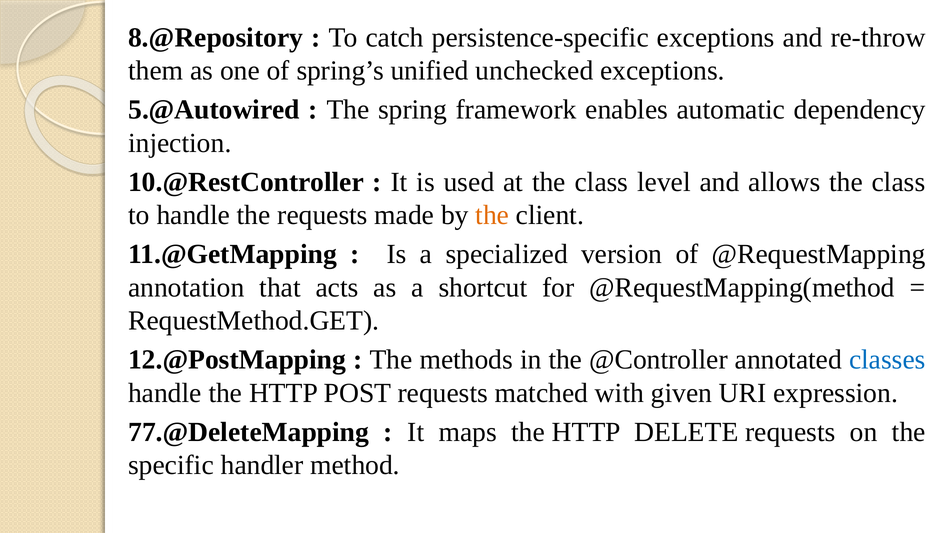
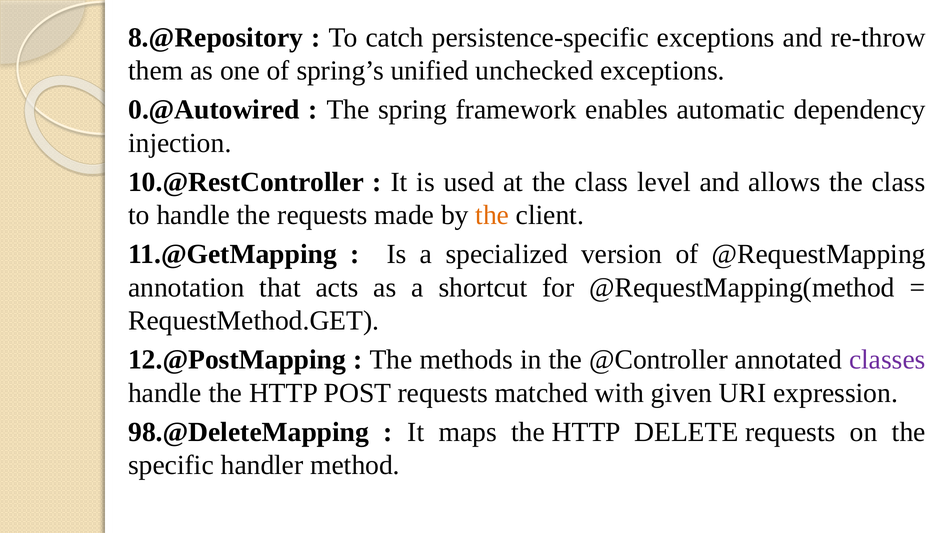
5.@Autowired: 5.@Autowired -> 0.@Autowired
classes colour: blue -> purple
77.@DeleteMapping: 77.@DeleteMapping -> 98.@DeleteMapping
